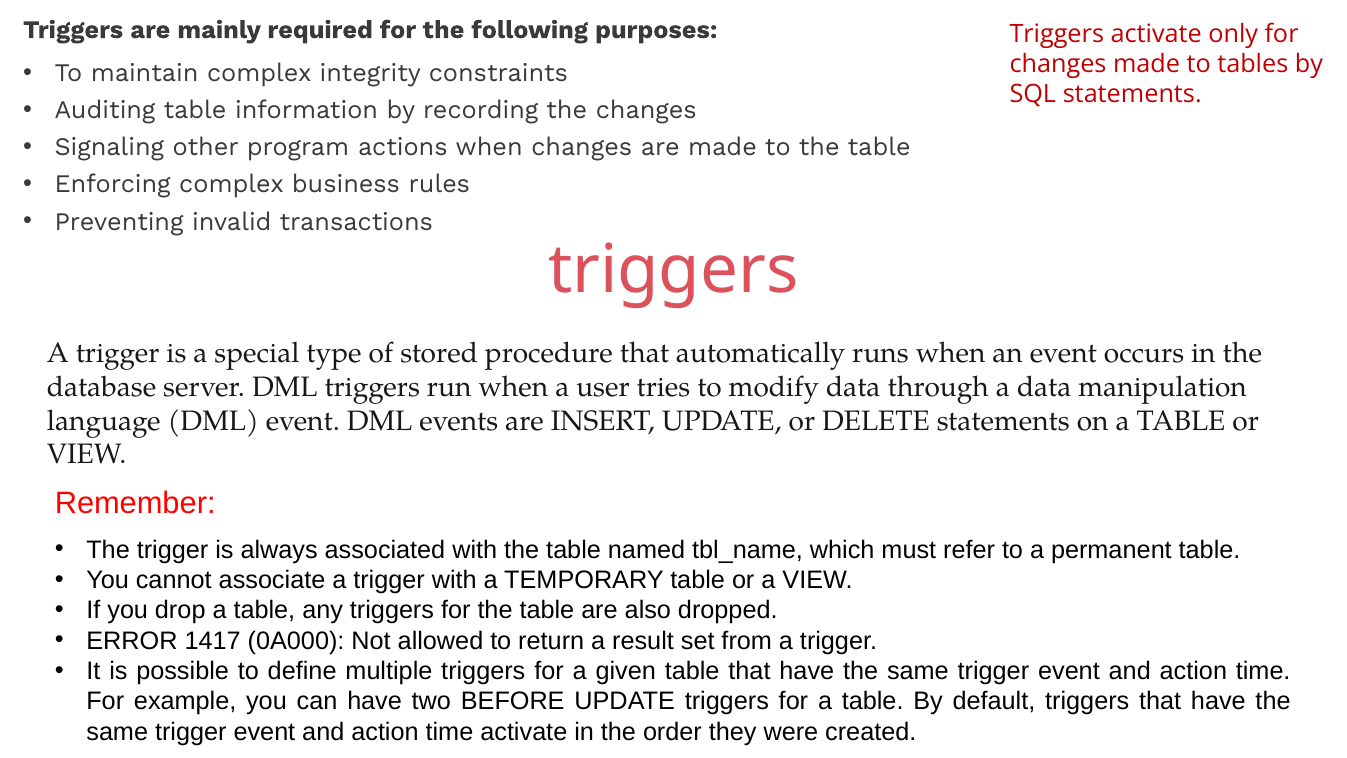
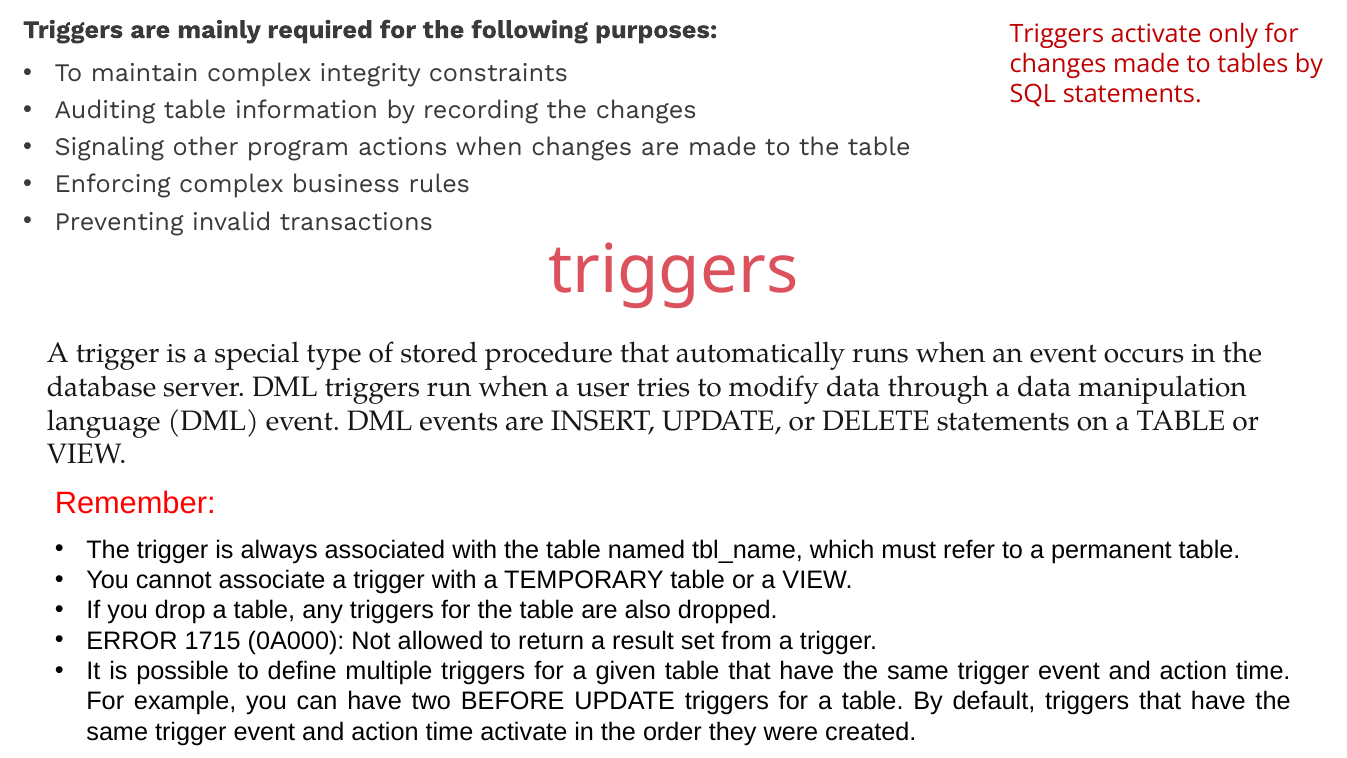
1417: 1417 -> 1715
